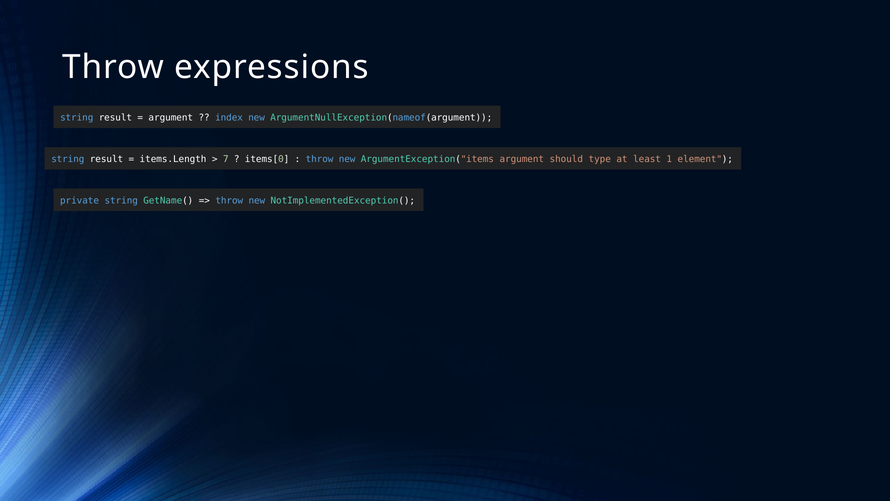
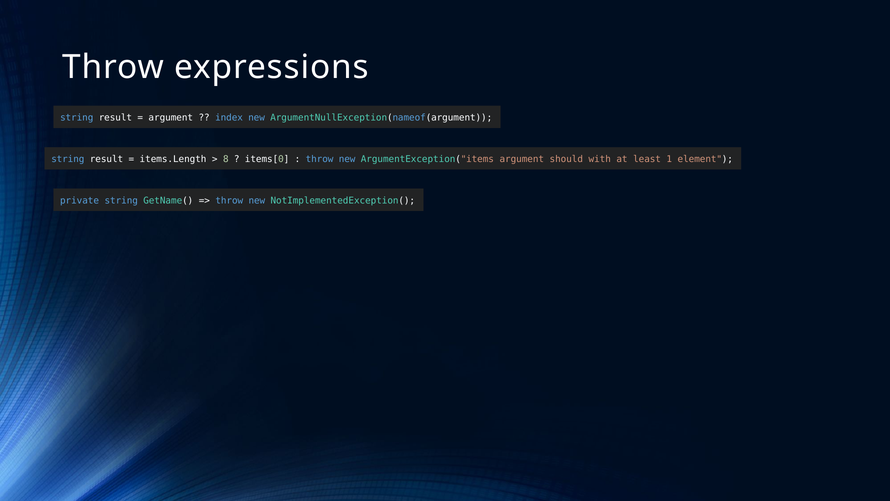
7: 7 -> 8
type: type -> with
